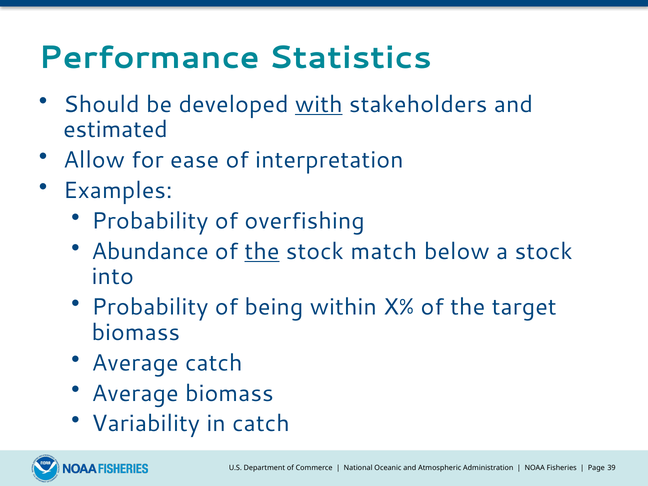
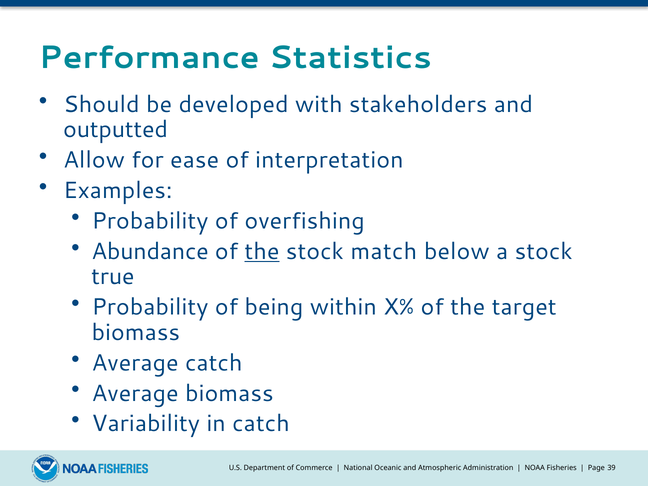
with underline: present -> none
estimated: estimated -> outputted
into: into -> true
